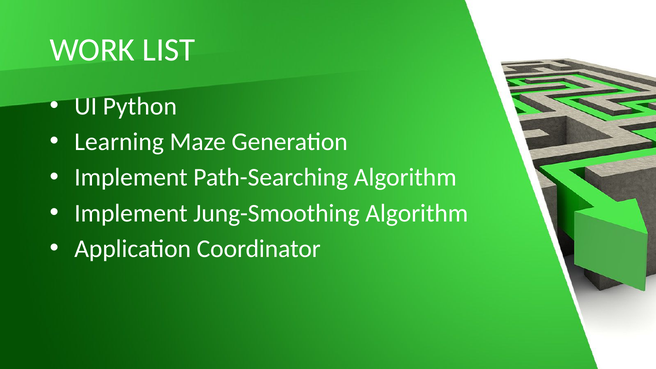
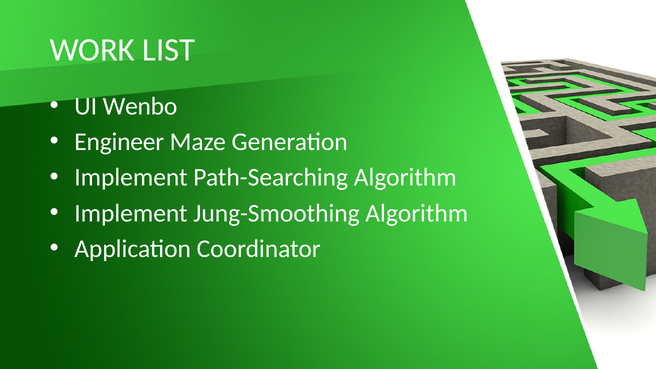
Python: Python -> Wenbo
Learning: Learning -> Engineer
